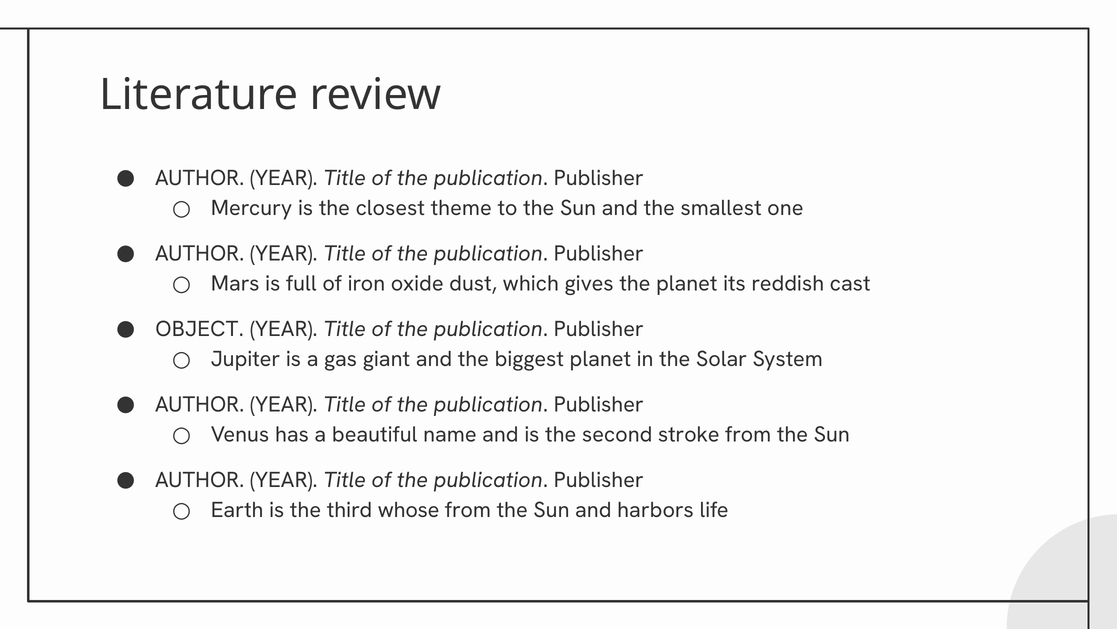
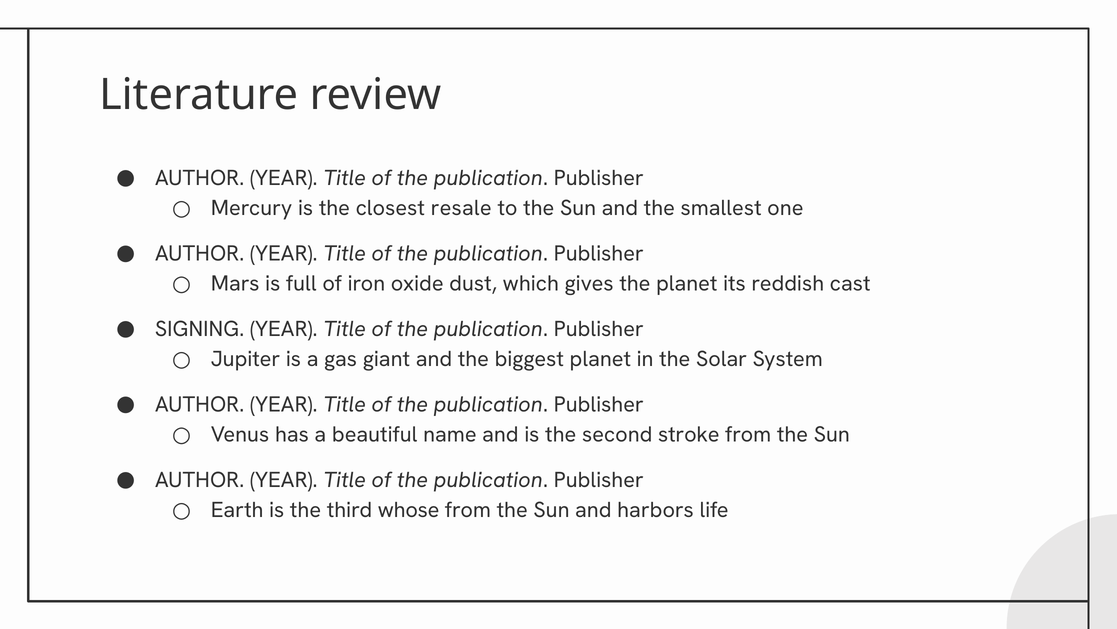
theme: theme -> resale
OBJECT: OBJECT -> SIGNING
